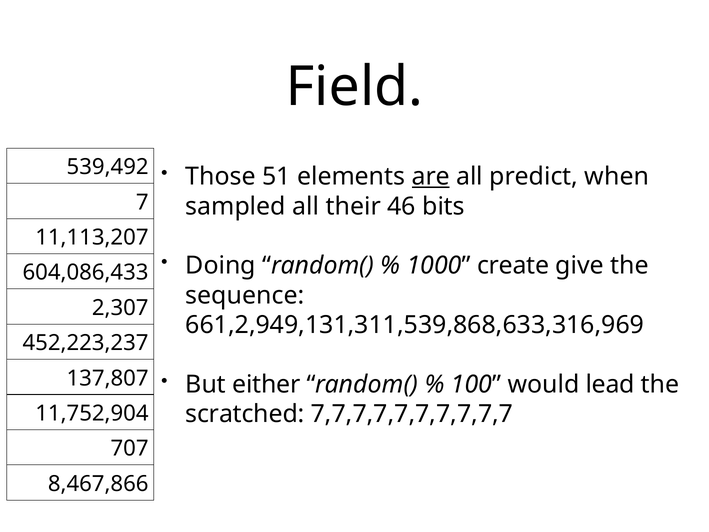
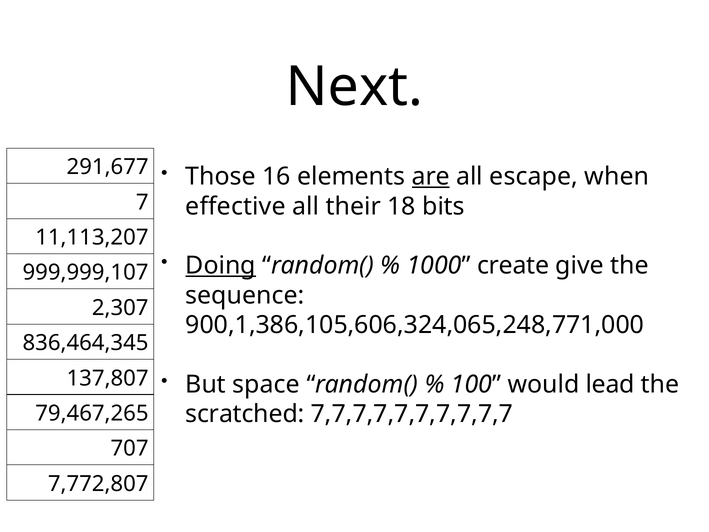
Field: Field -> Next
539,492: 539,492 -> 291,677
51: 51 -> 16
predict: predict -> escape
sampled: sampled -> effective
46: 46 -> 18
Doing underline: none -> present
604,086,433: 604,086,433 -> 999,999,107
661,2,949,131,311,539,868,633,316,969: 661,2,949,131,311,539,868,633,316,969 -> 900,1,386,105,606,324,065,248,771,000
452,223,237: 452,223,237 -> 836,464,345
either: either -> space
11,752,904: 11,752,904 -> 79,467,265
8,467,866: 8,467,866 -> 7,772,807
